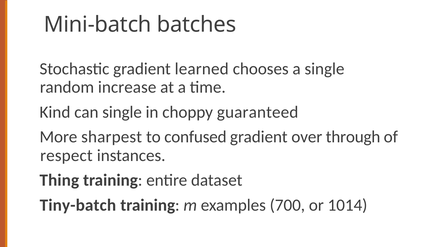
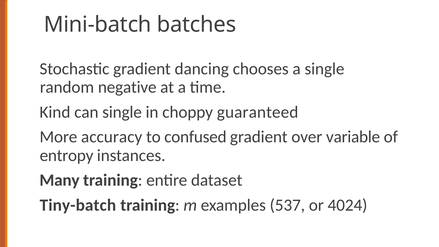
learned: learned -> dancing
increase: increase -> negative
sharpest: sharpest -> accuracy
through: through -> variable
respect: respect -> entropy
Thing: Thing -> Many
700: 700 -> 537
1014: 1014 -> 4024
